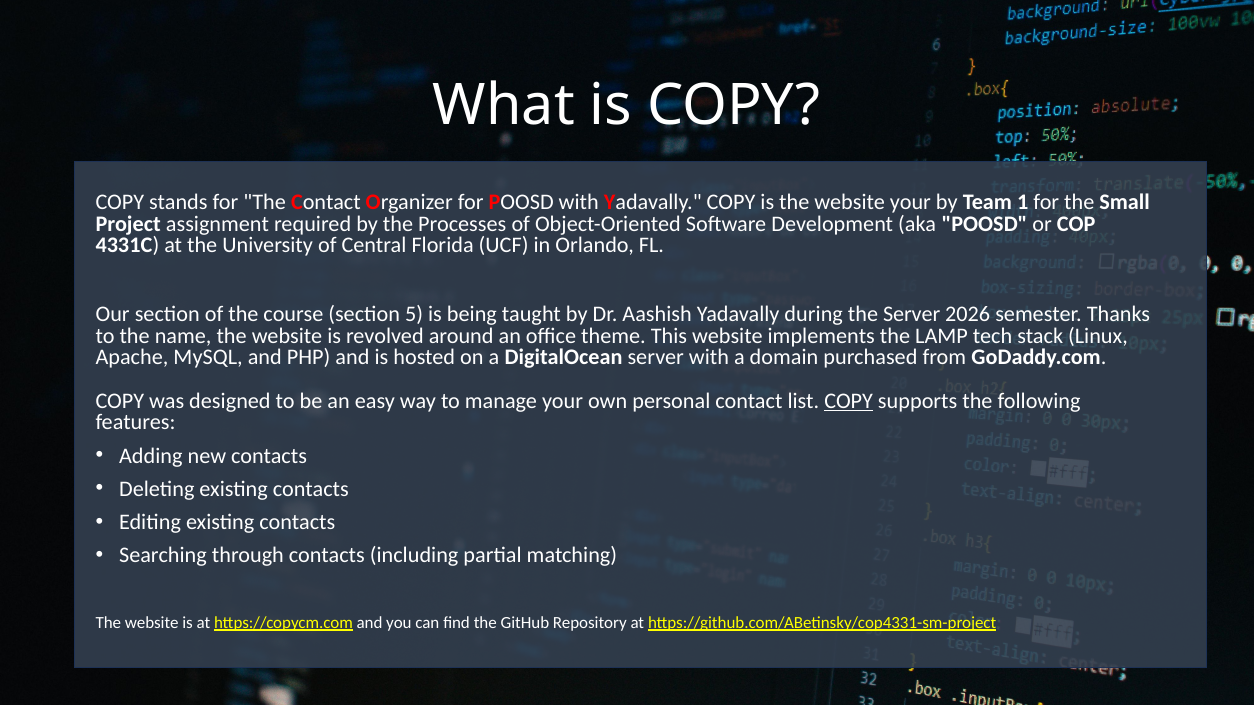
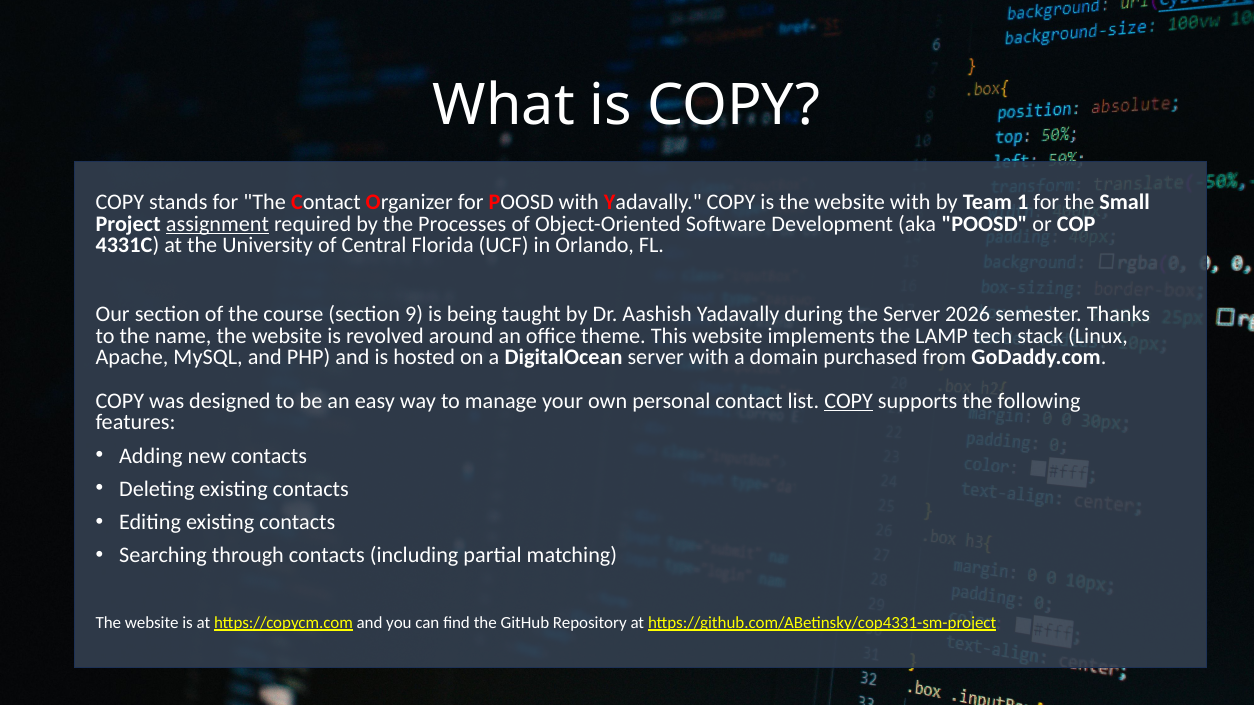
website your: your -> with
assignment underline: none -> present
5: 5 -> 9
